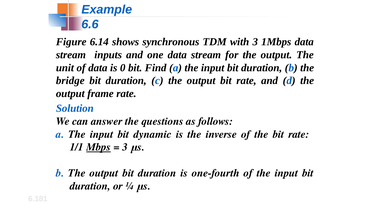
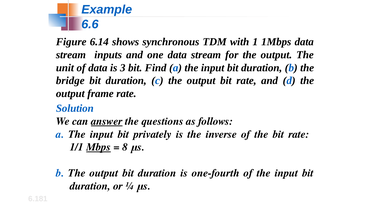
with 3: 3 -> 1
0: 0 -> 3
answer underline: none -> present
dynamic: dynamic -> privately
3 at (125, 147): 3 -> 8
